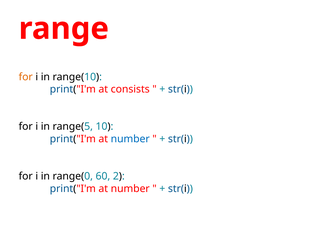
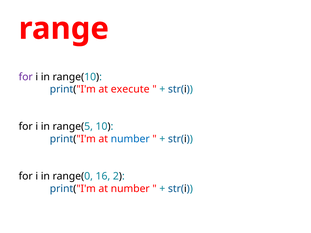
for at (26, 77) colour: orange -> purple
consists: consists -> execute
60: 60 -> 16
